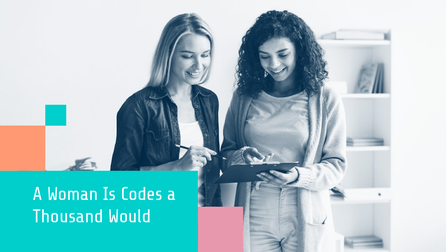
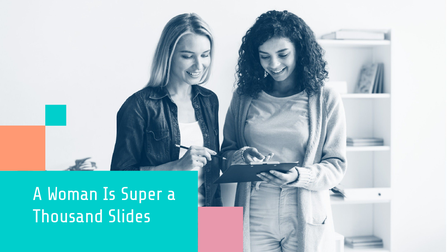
Codes: Codes -> Super
Would: Would -> Slides
